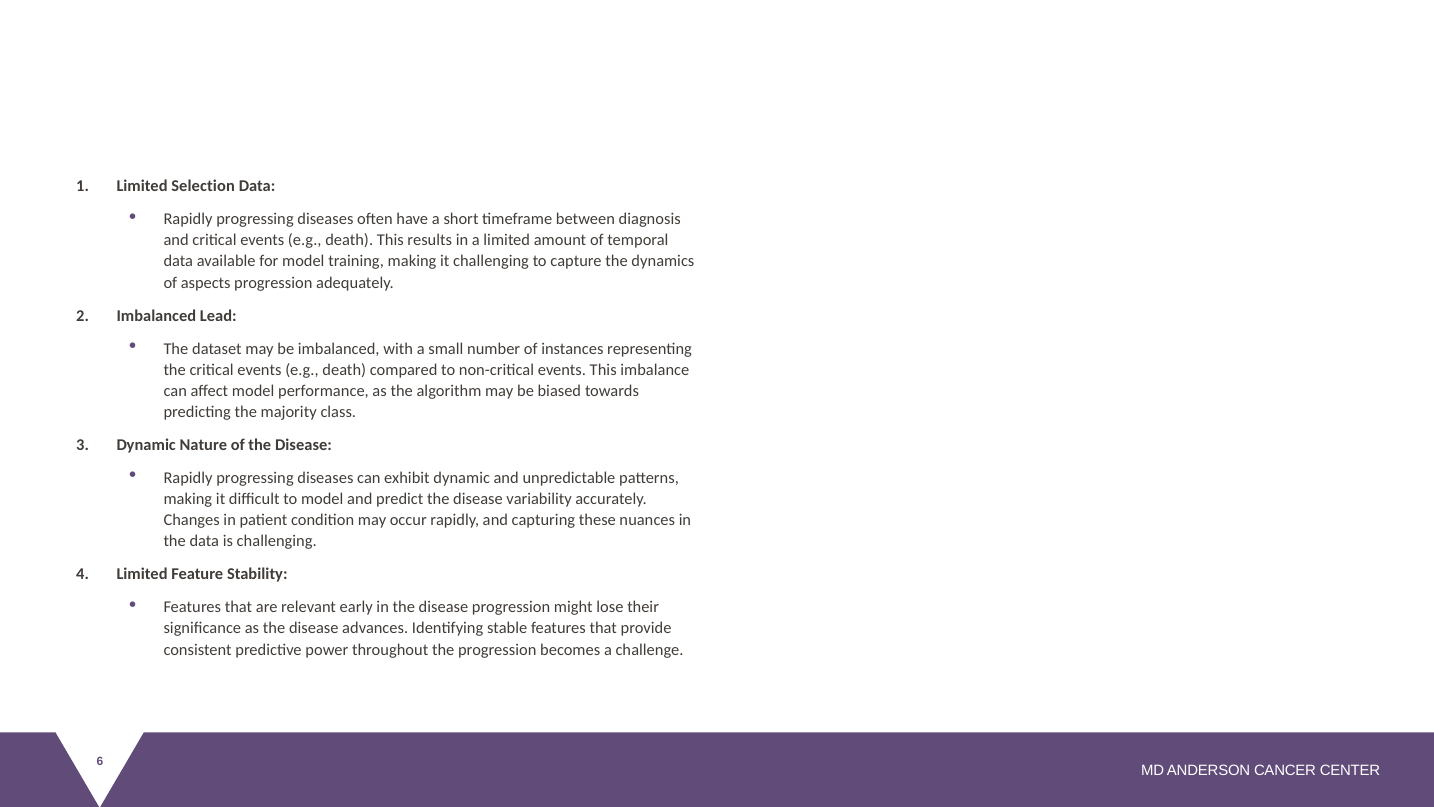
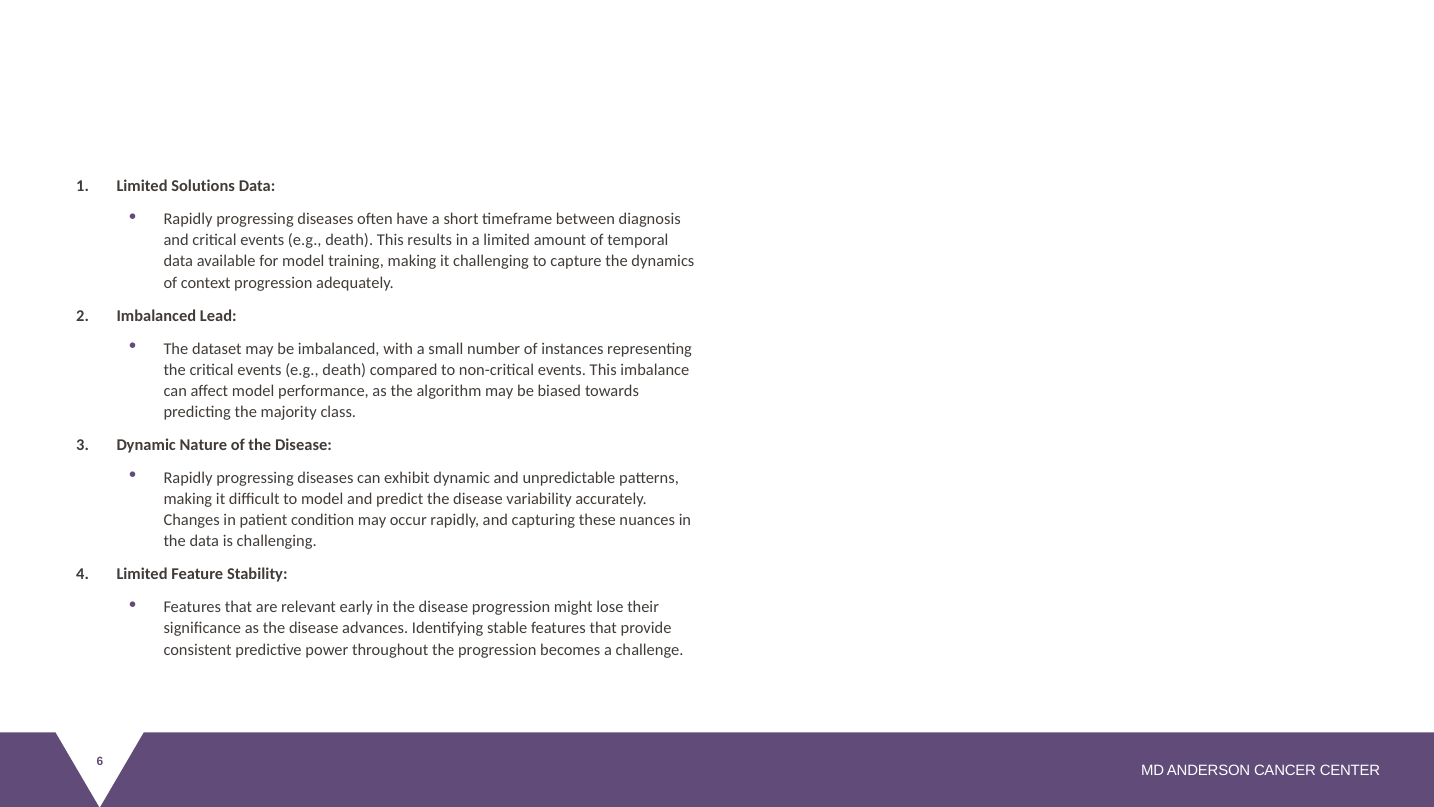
Selection: Selection -> Solutions
aspects: aspects -> context
